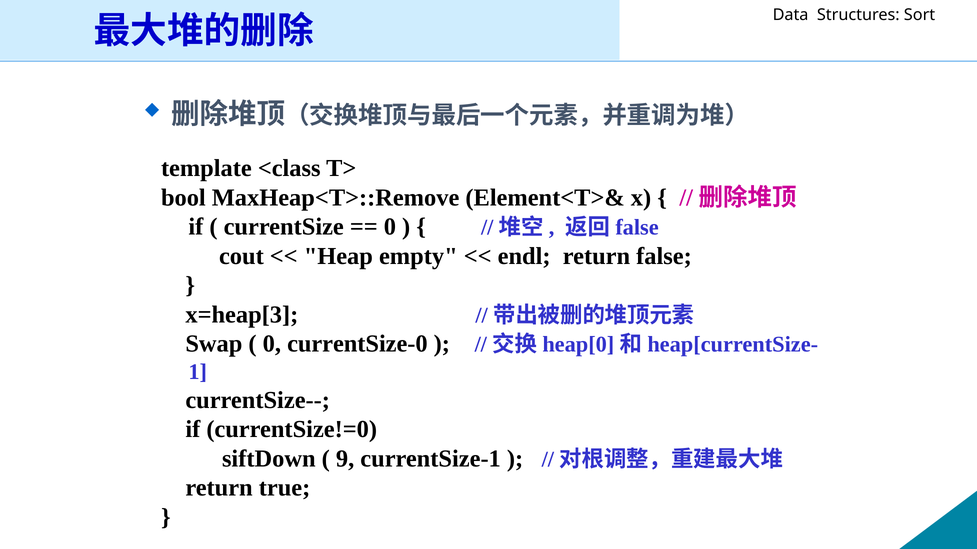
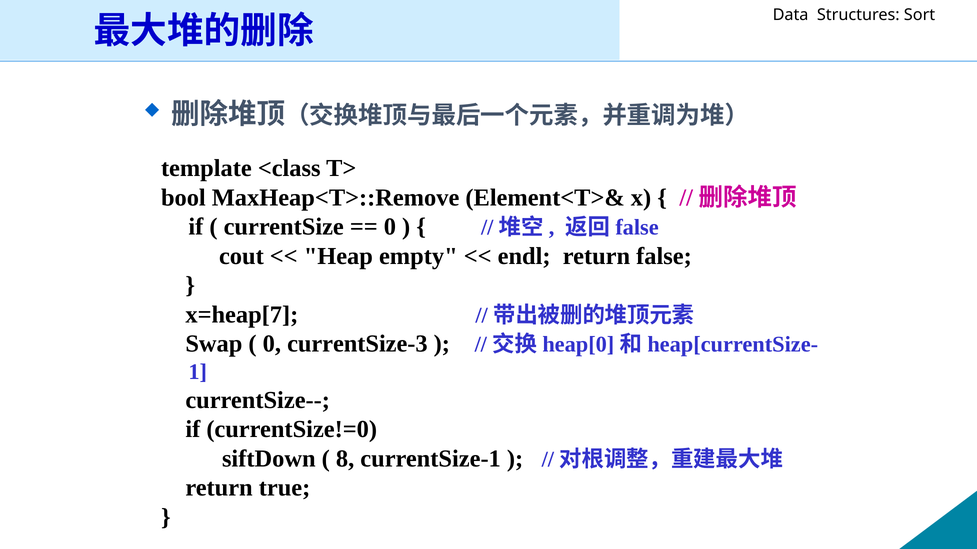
x=heap[3: x=heap[3 -> x=heap[7
currentSize-0: currentSize-0 -> currentSize-3
9: 9 -> 8
